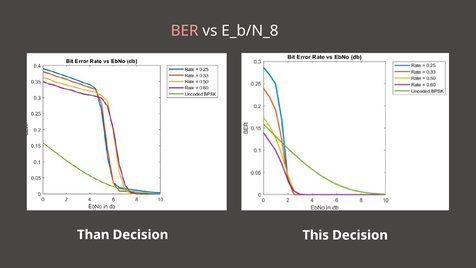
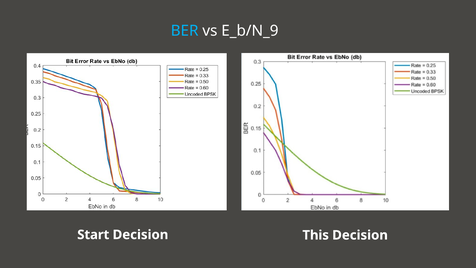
BER colour: pink -> light blue
E_b/N_8: E_b/N_8 -> E_b/N_9
Than: Than -> Start
